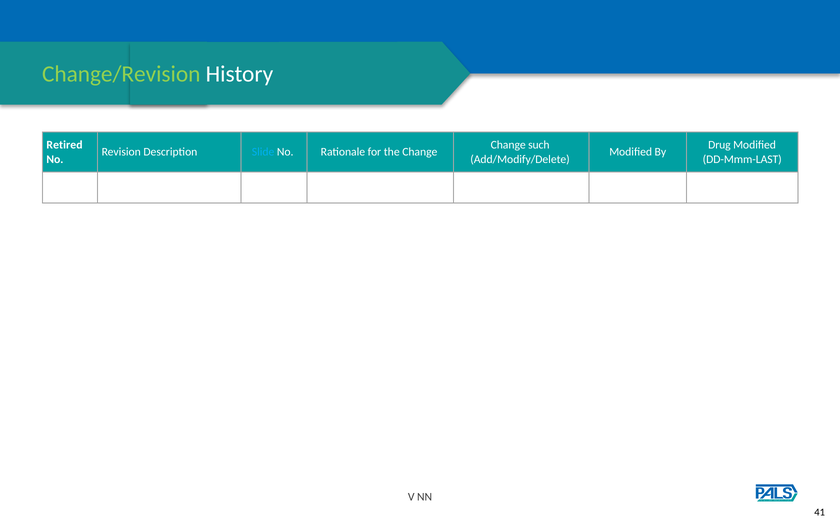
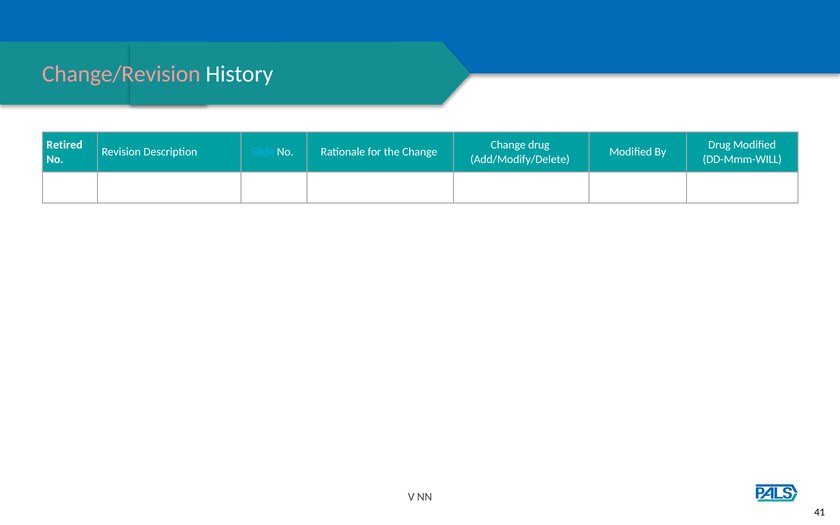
Change/Revision colour: light green -> pink
Change such: such -> drug
DD-Mmm-LAST: DD-Mmm-LAST -> DD-Mmm-WILL
